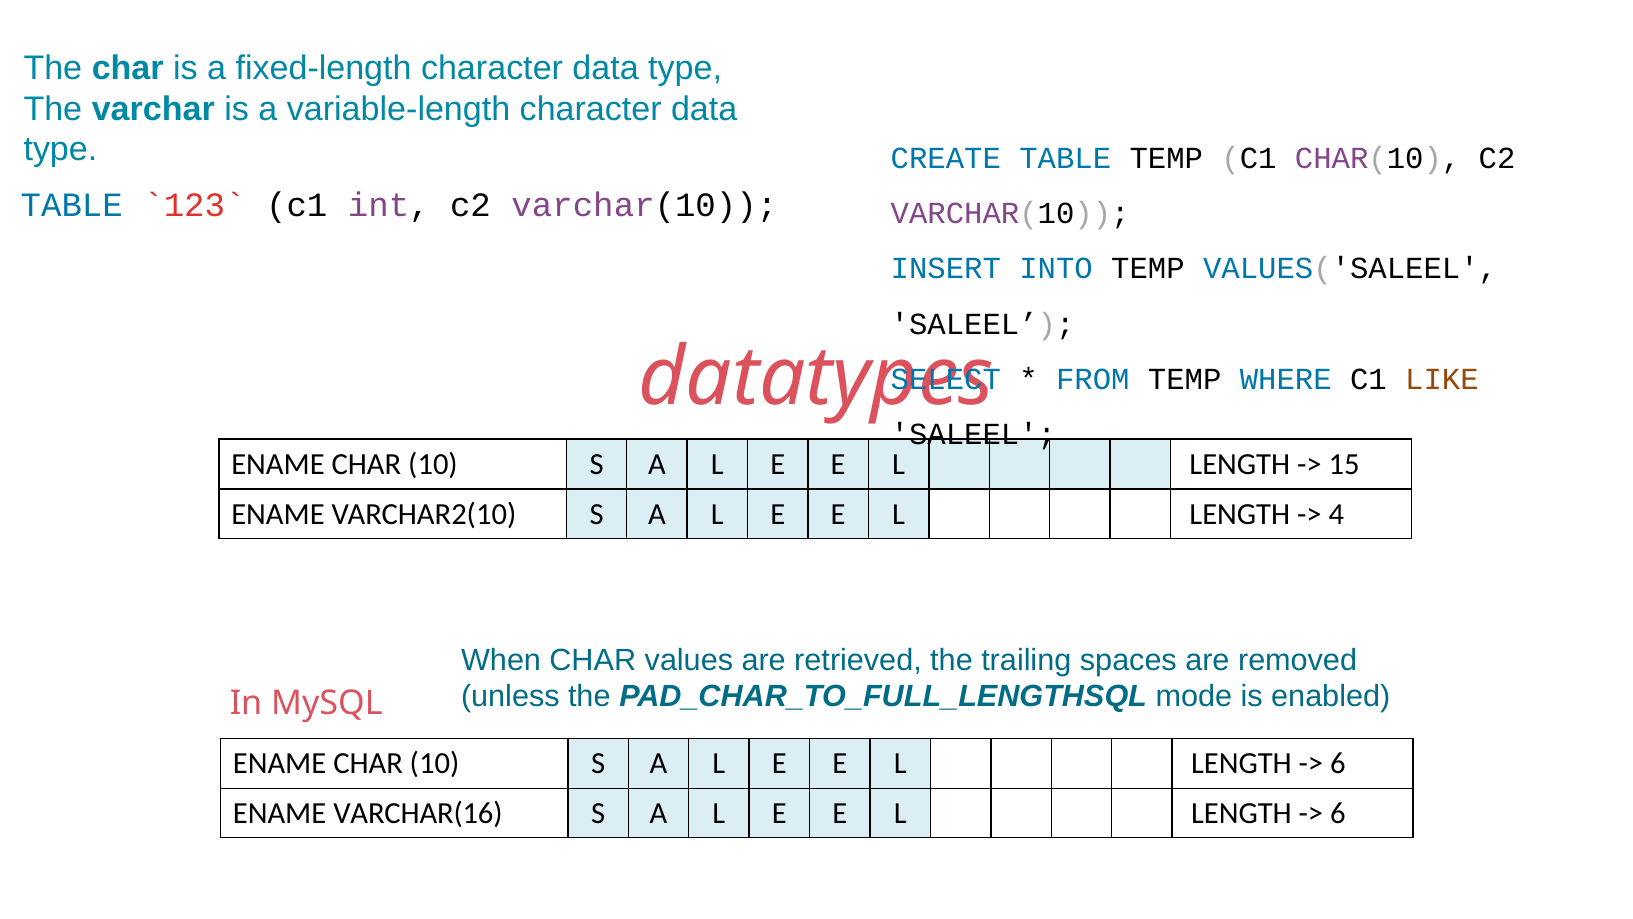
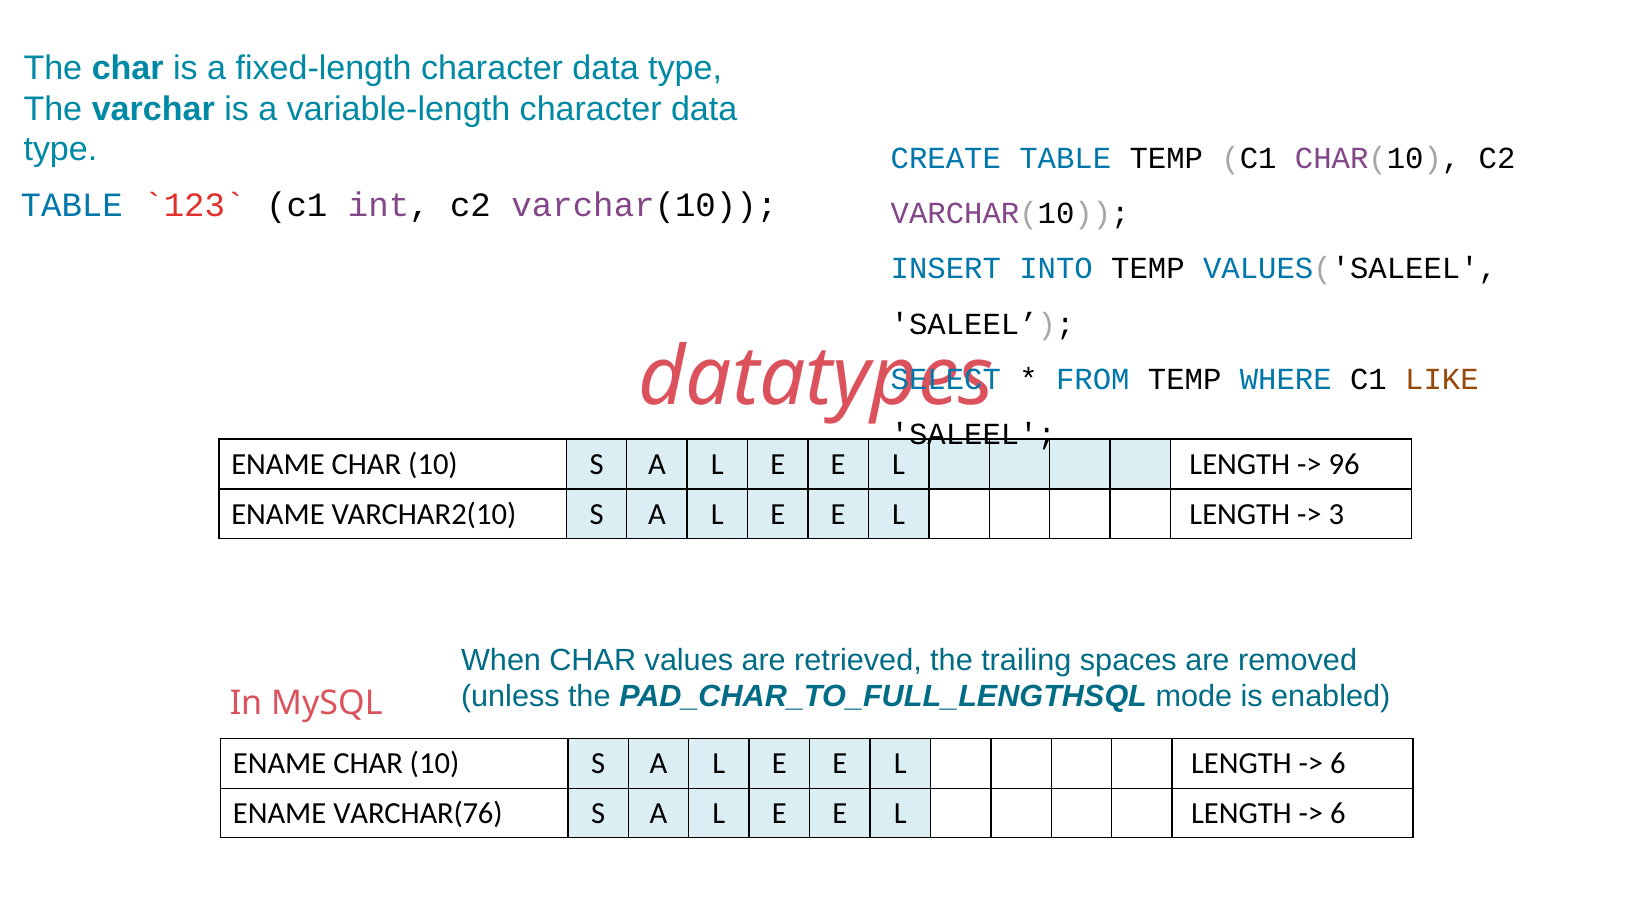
15: 15 -> 96
4: 4 -> 3
VARCHAR(16: VARCHAR(16 -> VARCHAR(76
